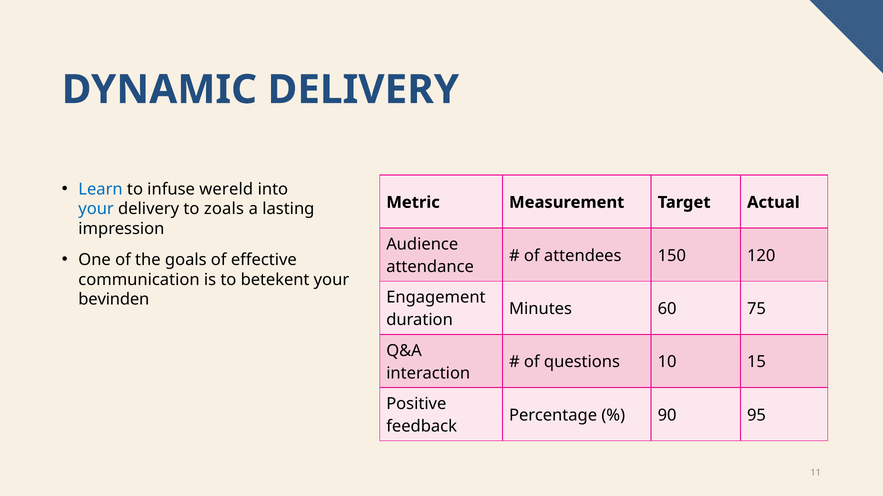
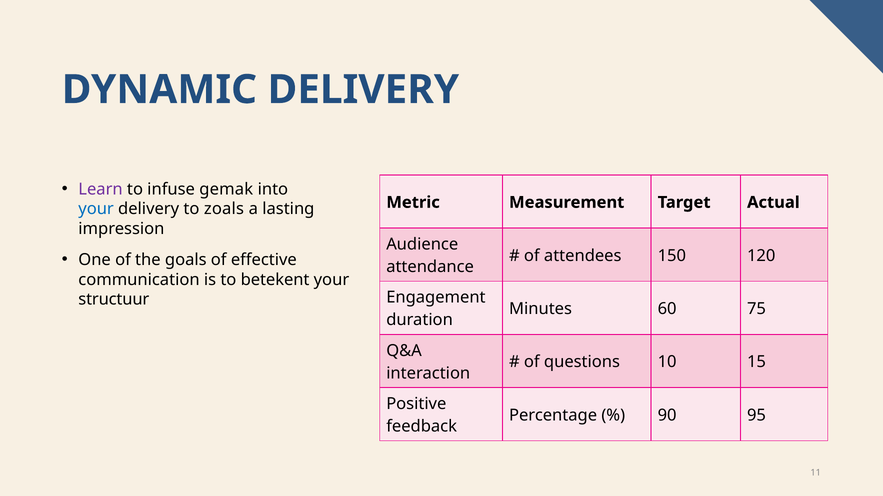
Learn colour: blue -> purple
wereld: wereld -> gemak
bevinden: bevinden -> structuur
